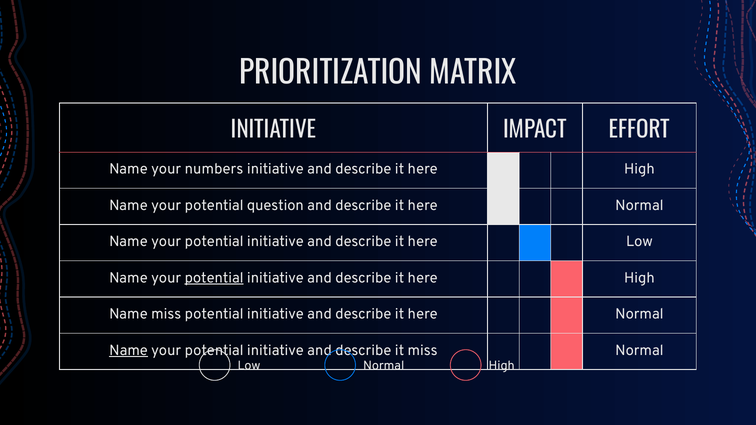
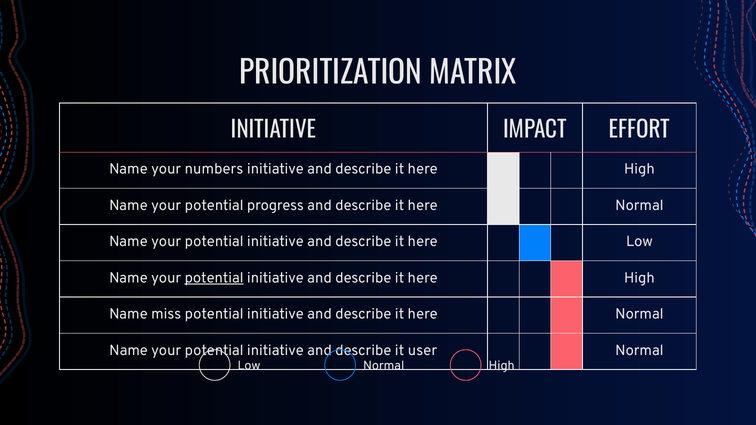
question: question -> progress
Name at (128, 350) underline: present -> none
it miss: miss -> user
